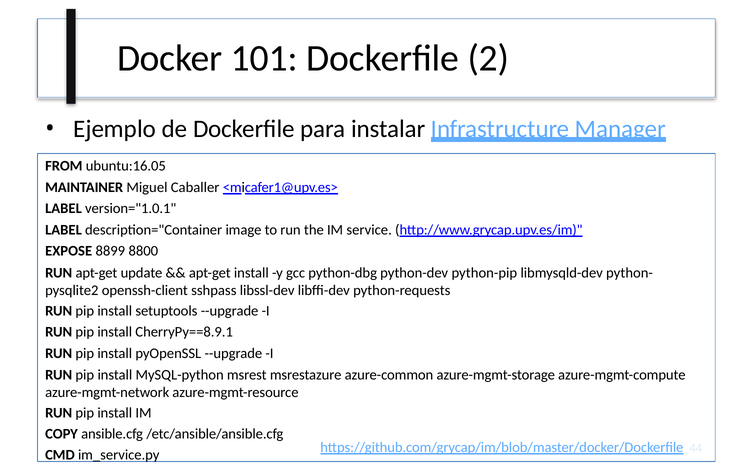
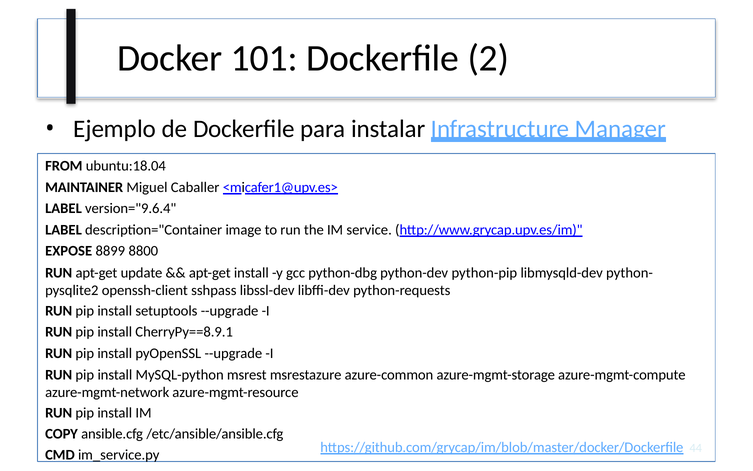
ubuntu:16.05: ubuntu:16.05 -> ubuntu:18.04
version="1.0.1: version="1.0.1 -> version="9.6.4
